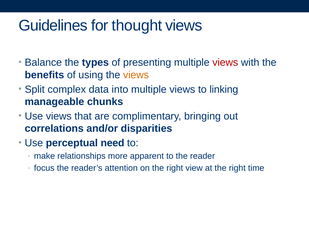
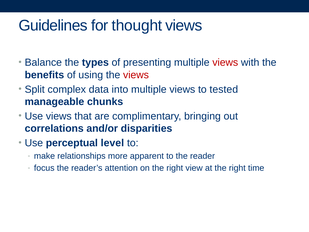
views at (136, 75) colour: orange -> red
linking: linking -> tested
need: need -> level
